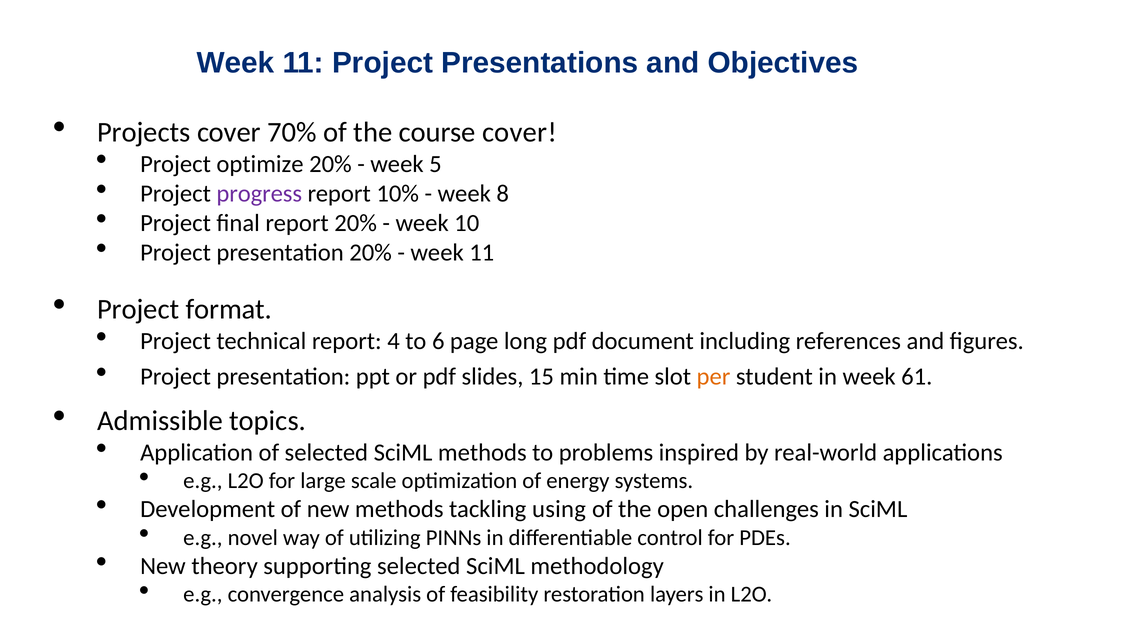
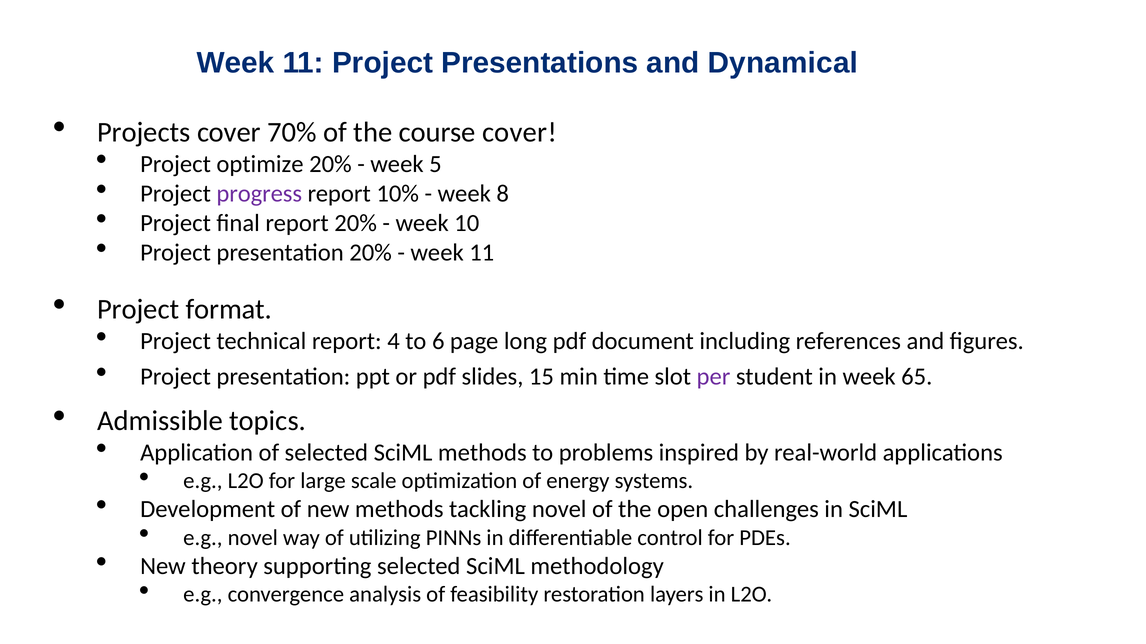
Objectives: Objectives -> Dynamical
per colour: orange -> purple
61: 61 -> 65
tackling using: using -> novel
